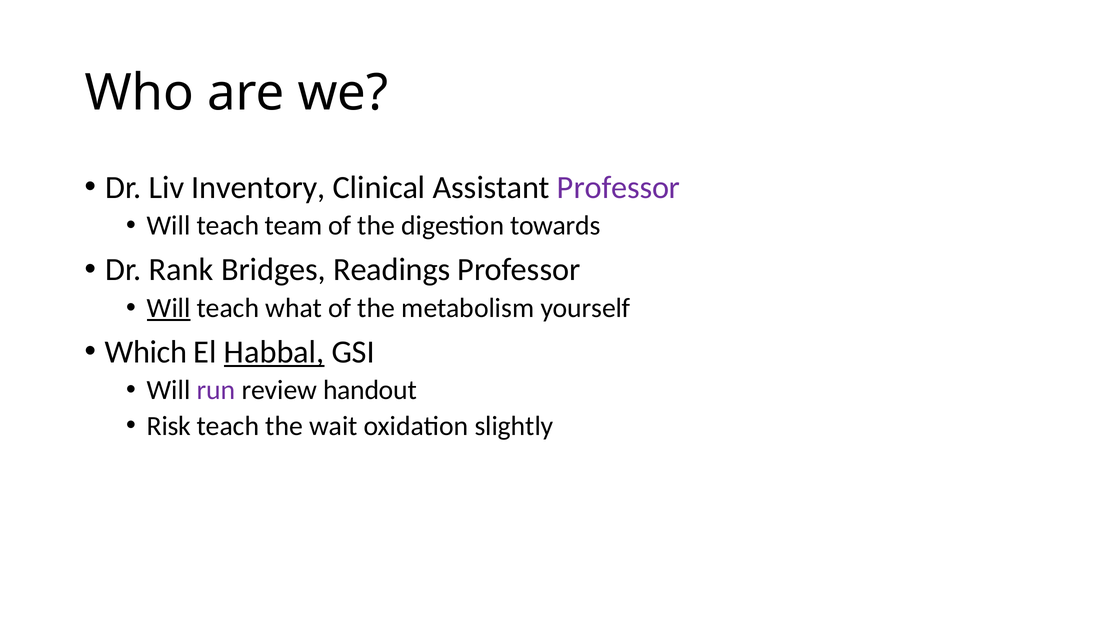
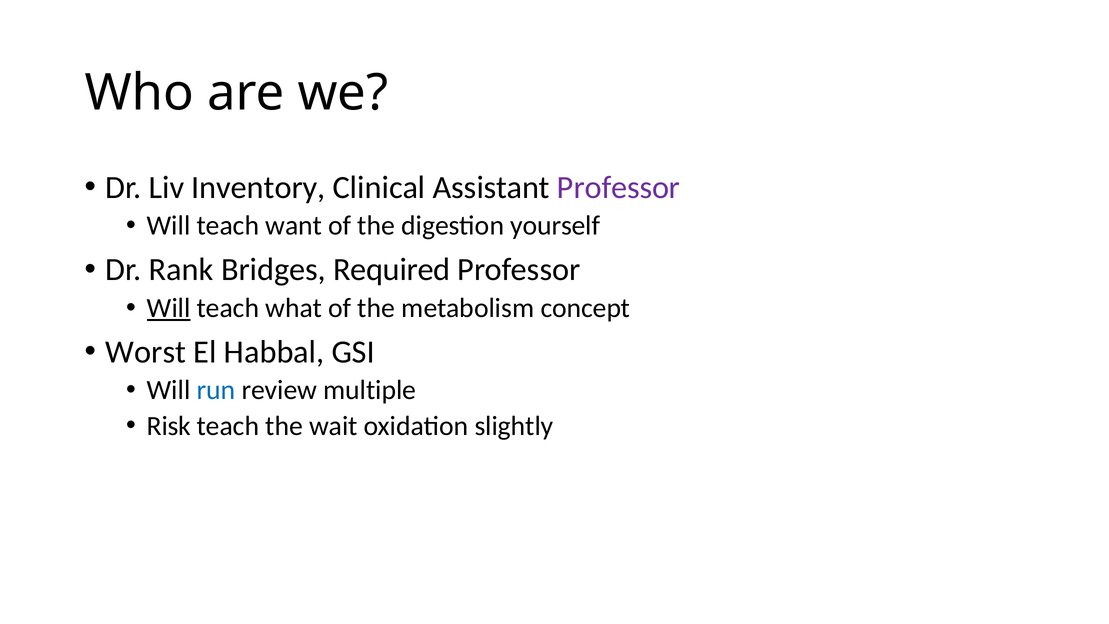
team: team -> want
towards: towards -> yourself
Readings: Readings -> Required
yourself: yourself -> concept
Which: Which -> Worst
Habbal underline: present -> none
run colour: purple -> blue
handout: handout -> multiple
